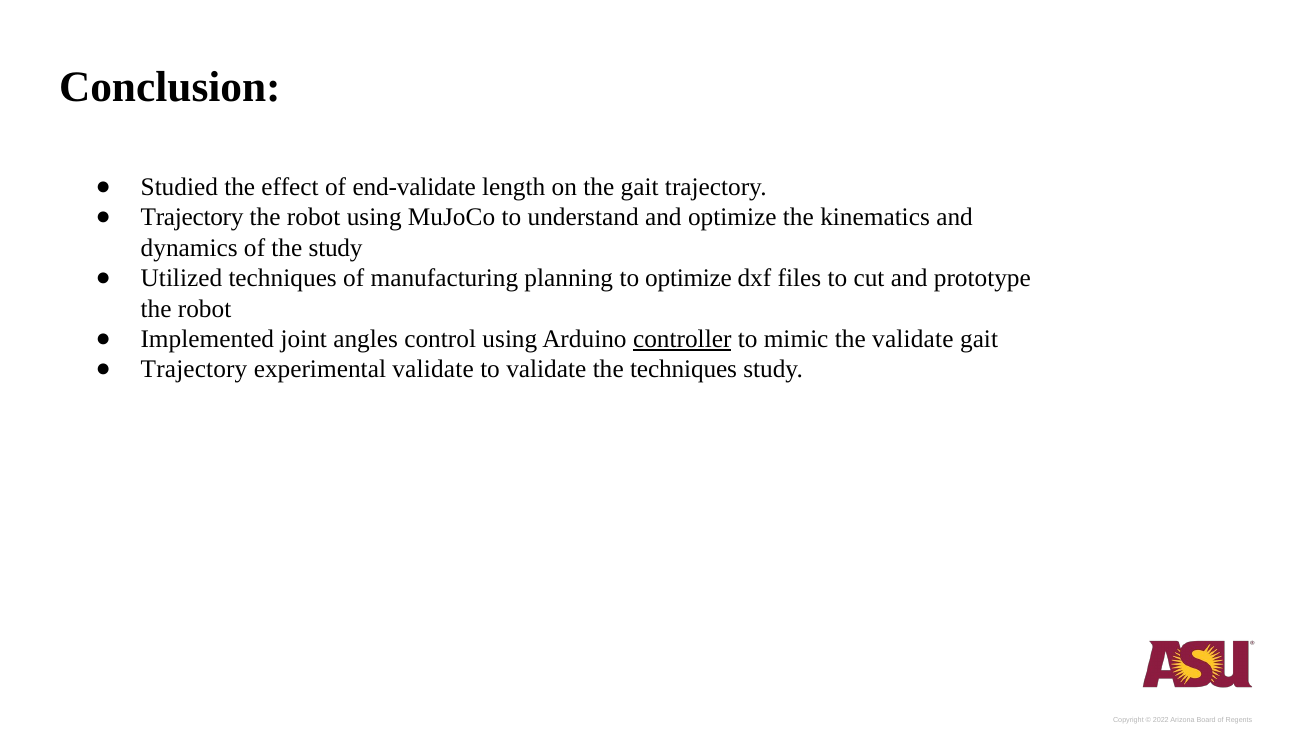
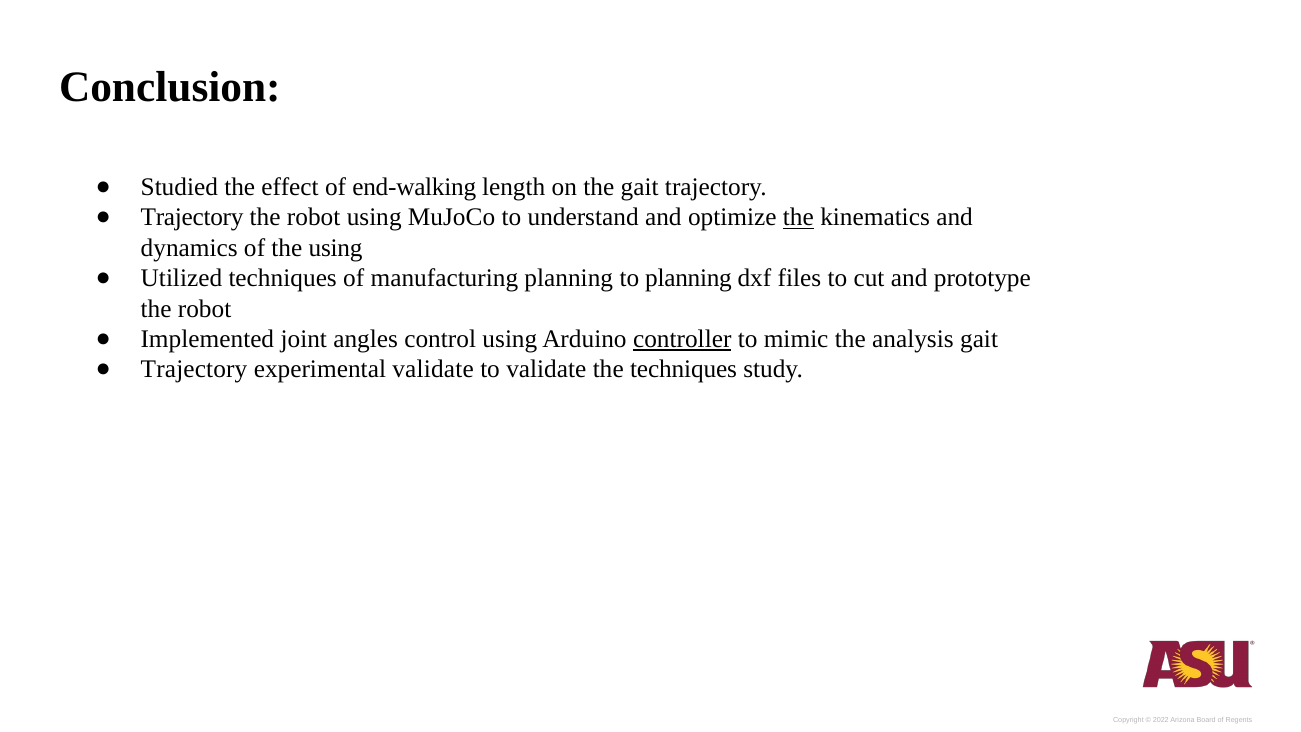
end-validate: end-validate -> end-walking
the at (798, 217) underline: none -> present
the study: study -> using
to optimize: optimize -> planning
the validate: validate -> analysis
